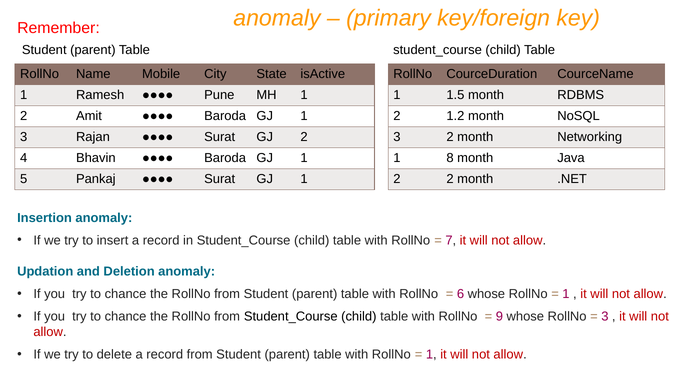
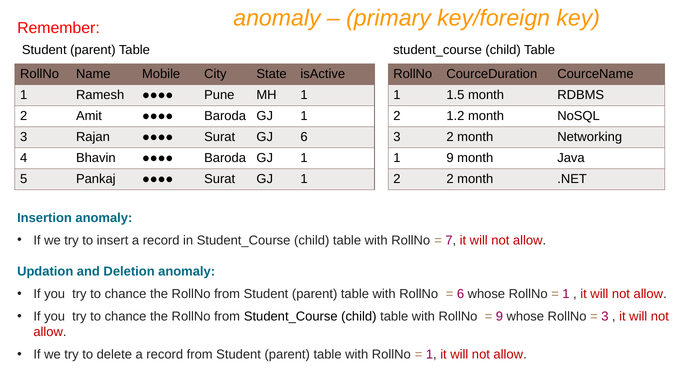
GJ 2: 2 -> 6
1 8: 8 -> 9
